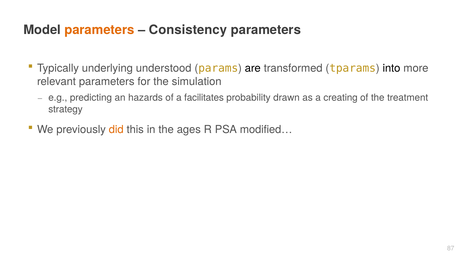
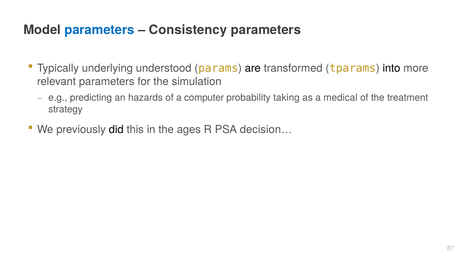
parameters at (99, 30) colour: orange -> blue
facilitates: facilitates -> computer
drawn: drawn -> taking
creating: creating -> medical
did colour: orange -> black
modified…: modified… -> decision…
